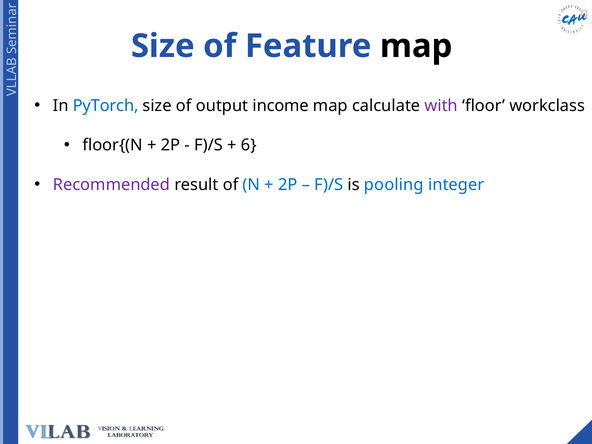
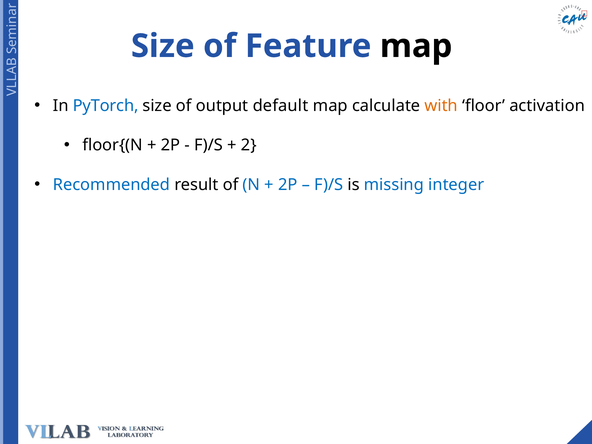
income: income -> default
with colour: purple -> orange
workclass: workclass -> activation
6: 6 -> 2
Recommended colour: purple -> blue
pooling: pooling -> missing
